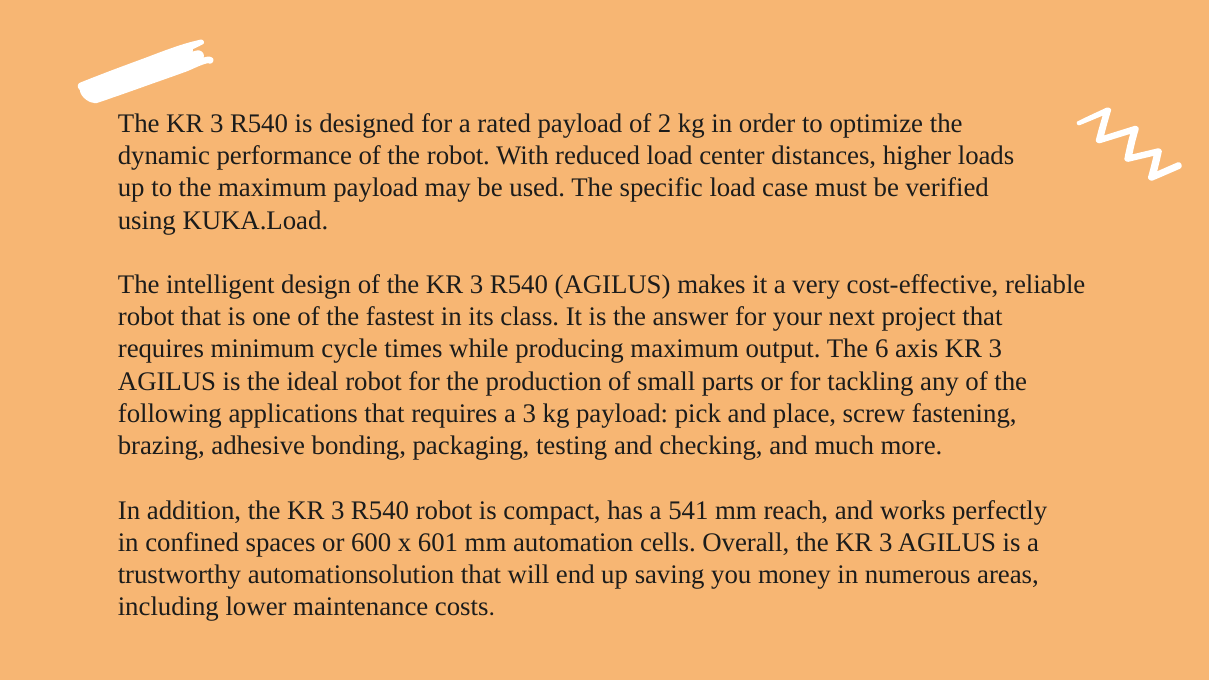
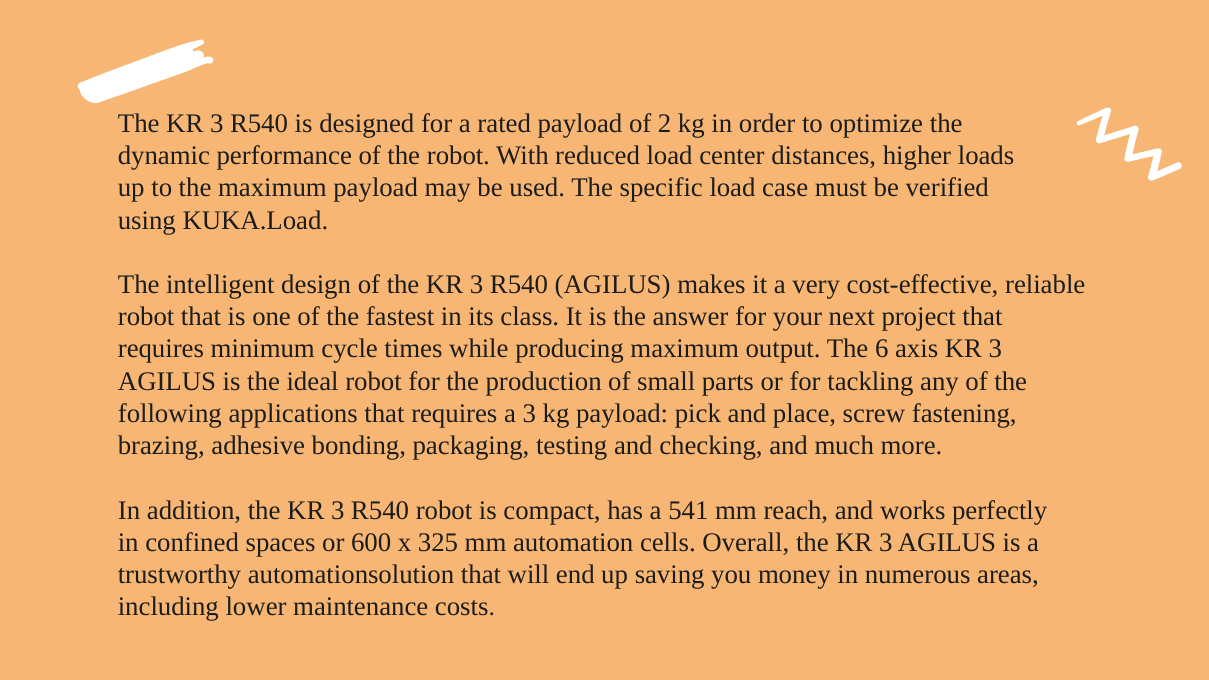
601: 601 -> 325
